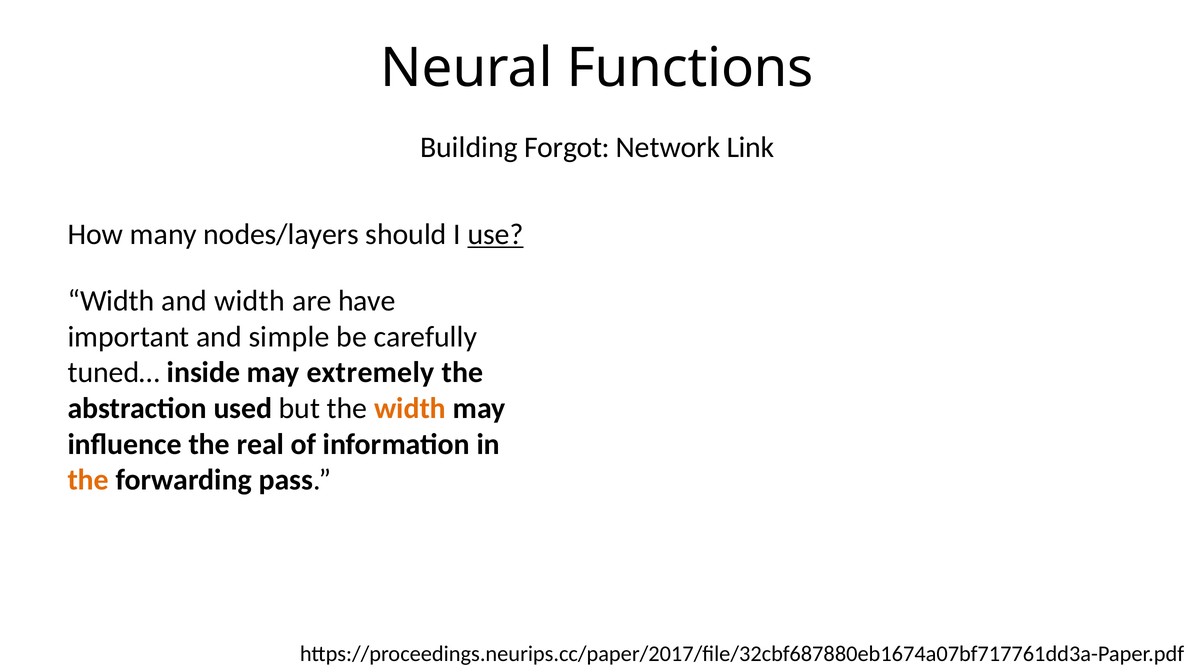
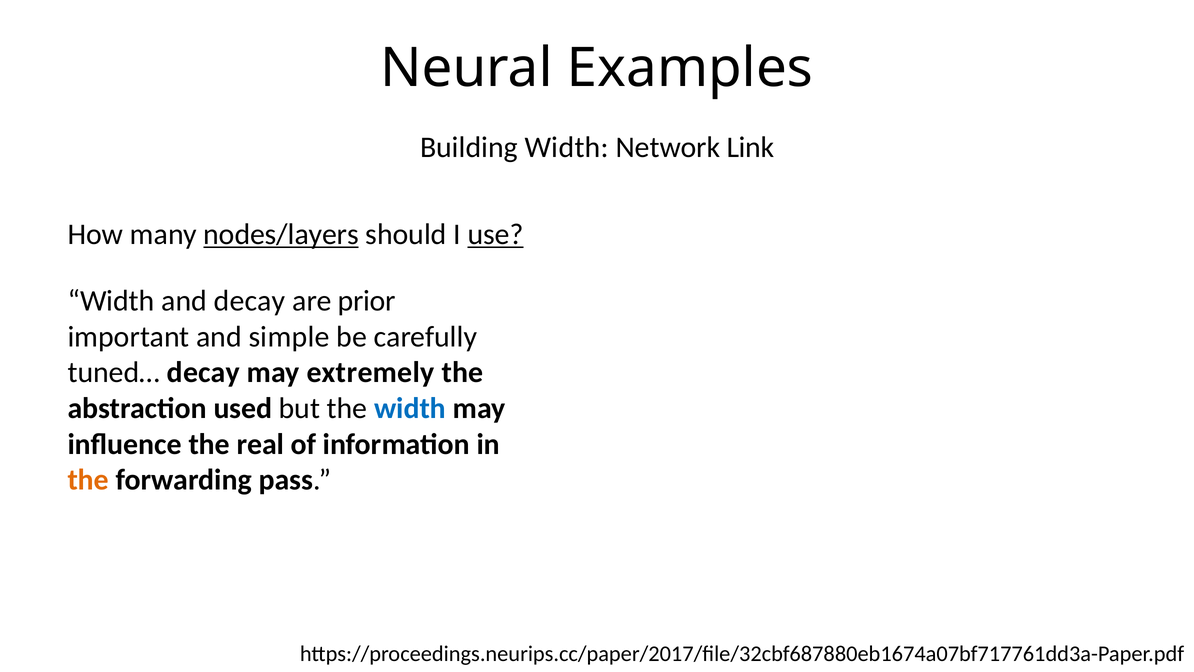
Functions: Functions -> Examples
Building Forgot: Forgot -> Width
nodes/layers underline: none -> present
and width: width -> decay
have: have -> prior
tuned… inside: inside -> decay
width at (410, 408) colour: orange -> blue
